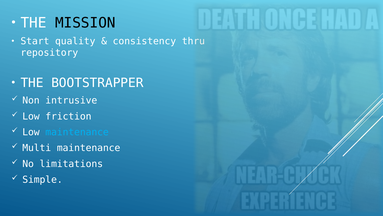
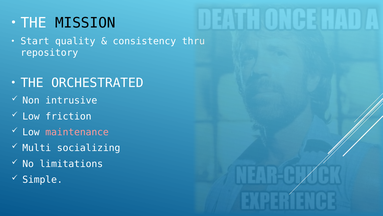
BOOTSTRAPPER: BOOTSTRAPPER -> ORCHESTRATED
maintenance at (77, 132) colour: light blue -> pink
Multi maintenance: maintenance -> socializing
